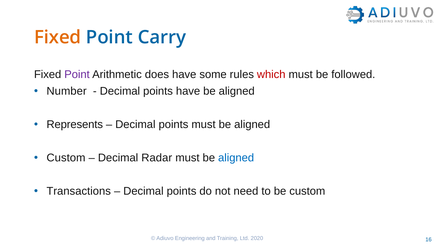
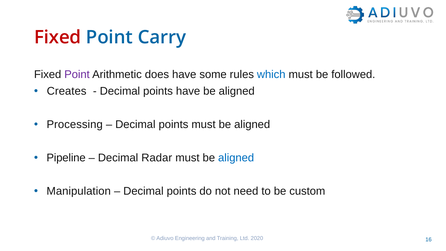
Fixed at (58, 37) colour: orange -> red
which colour: red -> blue
Number: Number -> Creates
Represents: Represents -> Processing
Custom at (66, 158): Custom -> Pipeline
Transactions: Transactions -> Manipulation
